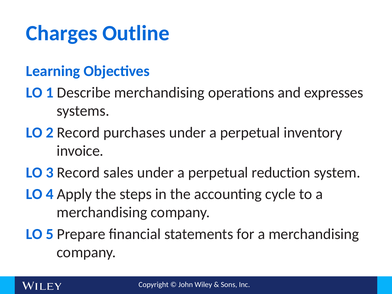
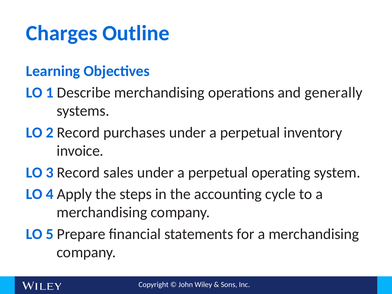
expresses: expresses -> generally
reduction: reduction -> operating
